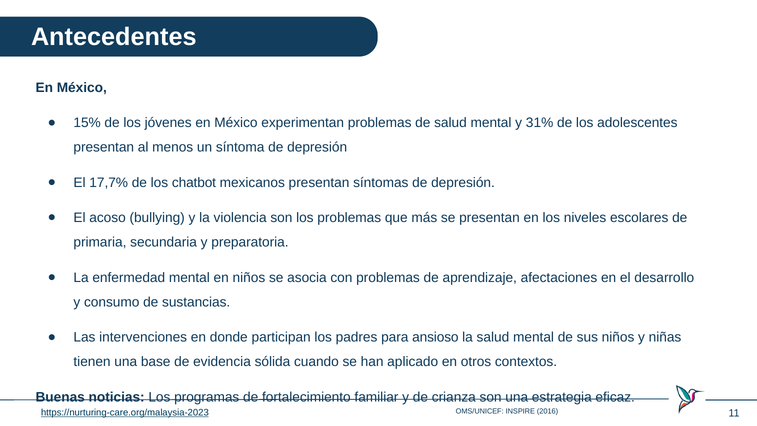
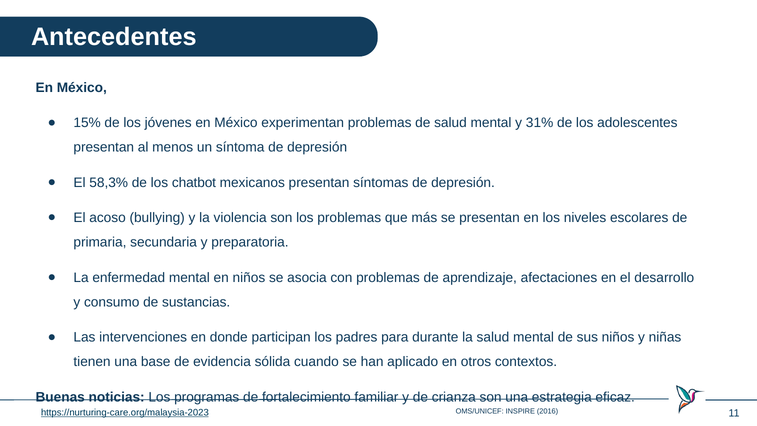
17,7%: 17,7% -> 58,3%
ansioso: ansioso -> durante
